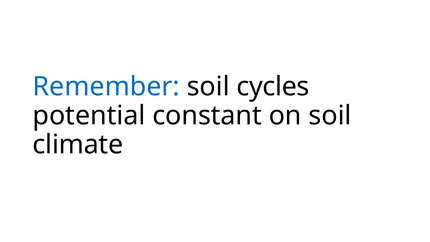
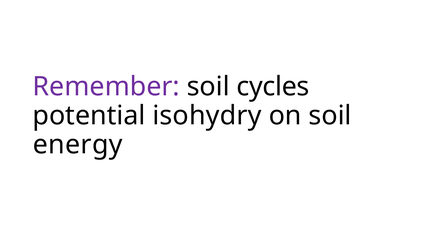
Remember colour: blue -> purple
constant: constant -> isohydry
climate: climate -> energy
